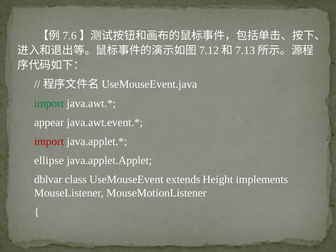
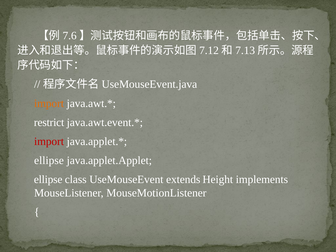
import at (49, 103) colour: green -> orange
appear: appear -> restrict
dblvar at (48, 179): dblvar -> ellipse
